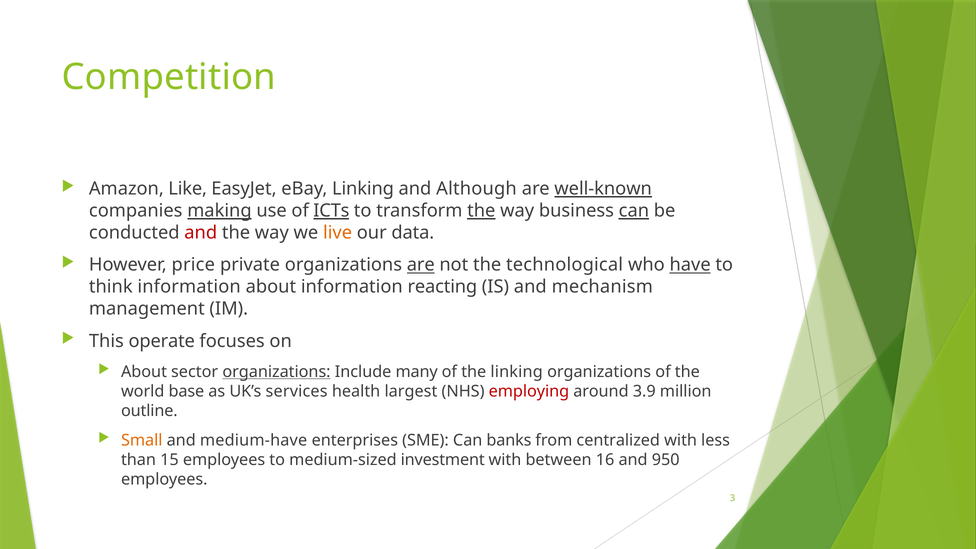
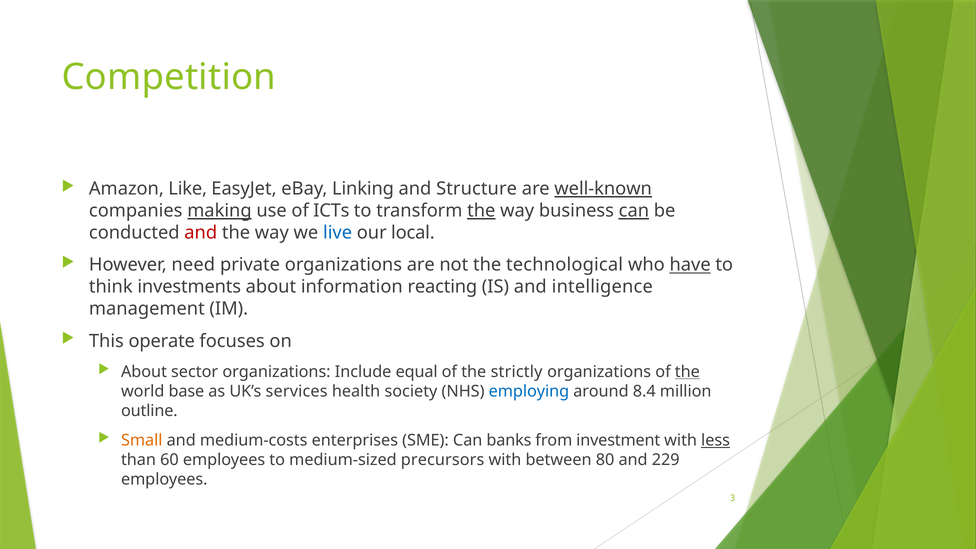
Although: Although -> Structure
ICTs underline: present -> none
live colour: orange -> blue
data: data -> local
price: price -> need
are at (421, 265) underline: present -> none
think information: information -> investments
mechanism: mechanism -> intelligence
organizations at (276, 372) underline: present -> none
many: many -> equal
the linking: linking -> strictly
the at (687, 372) underline: none -> present
largest: largest -> society
employing colour: red -> blue
3.9: 3.9 -> 8.4
medium-have: medium-have -> medium-costs
centralized: centralized -> investment
less underline: none -> present
15: 15 -> 60
investment: investment -> precursors
16: 16 -> 80
950: 950 -> 229
